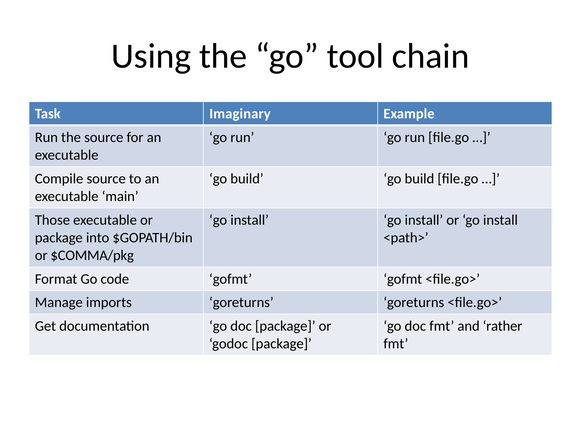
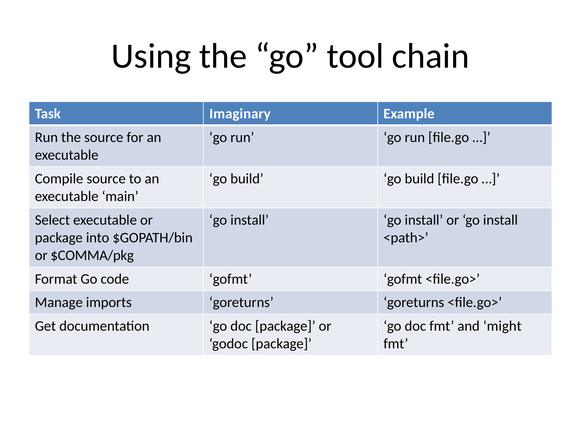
Those: Those -> Select
rather: rather -> might
